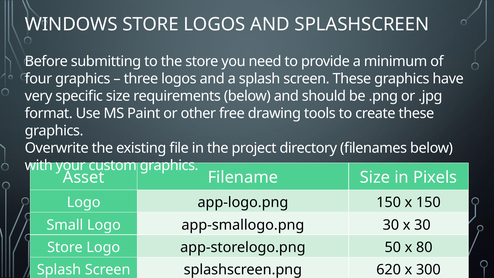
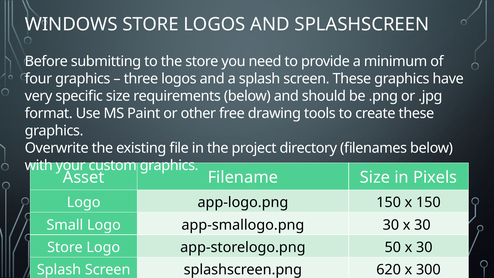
50 x 80: 80 -> 30
